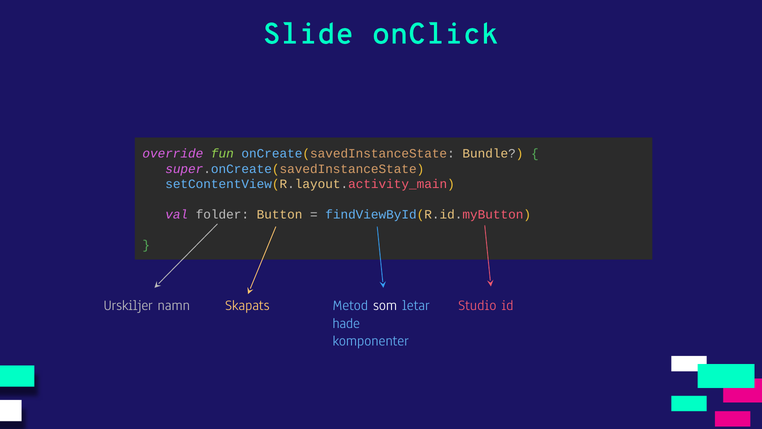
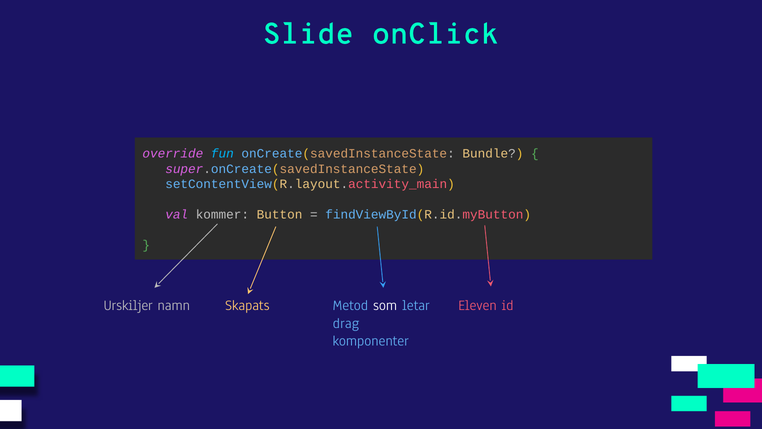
fun colour: light green -> light blue
folder: folder -> kommer
Studio: Studio -> Eleven
hade: hade -> drag
